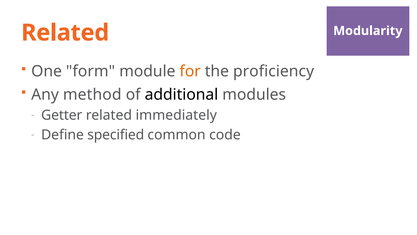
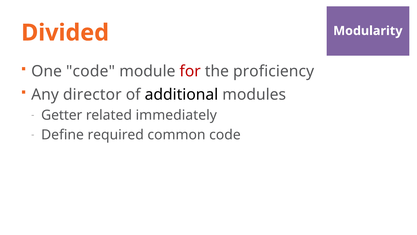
Related at (65, 33): Related -> Divided
One form: form -> code
for colour: orange -> red
method: method -> director
specified: specified -> required
